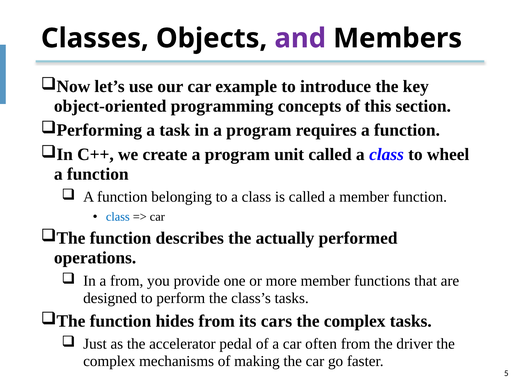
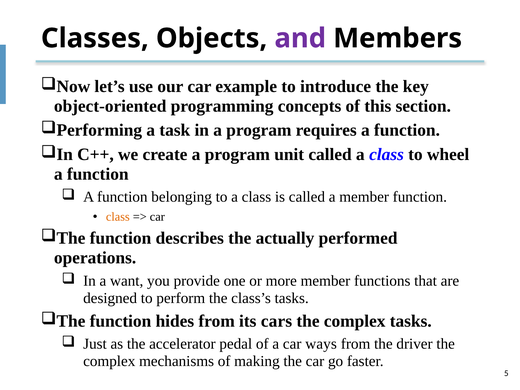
class at (118, 217) colour: blue -> orange
a from: from -> want
often: often -> ways
